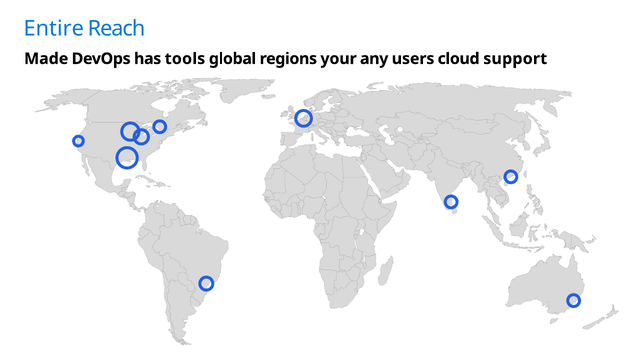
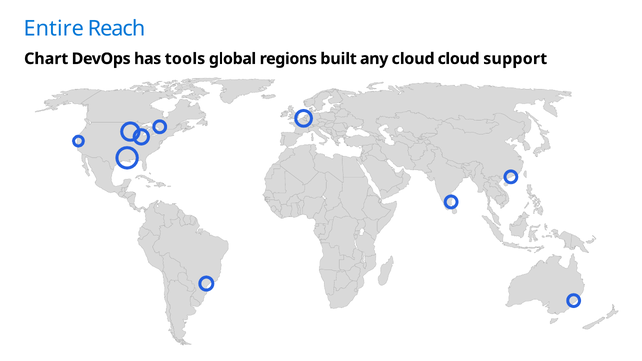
Made: Made -> Chart
your: your -> built
any users: users -> cloud
